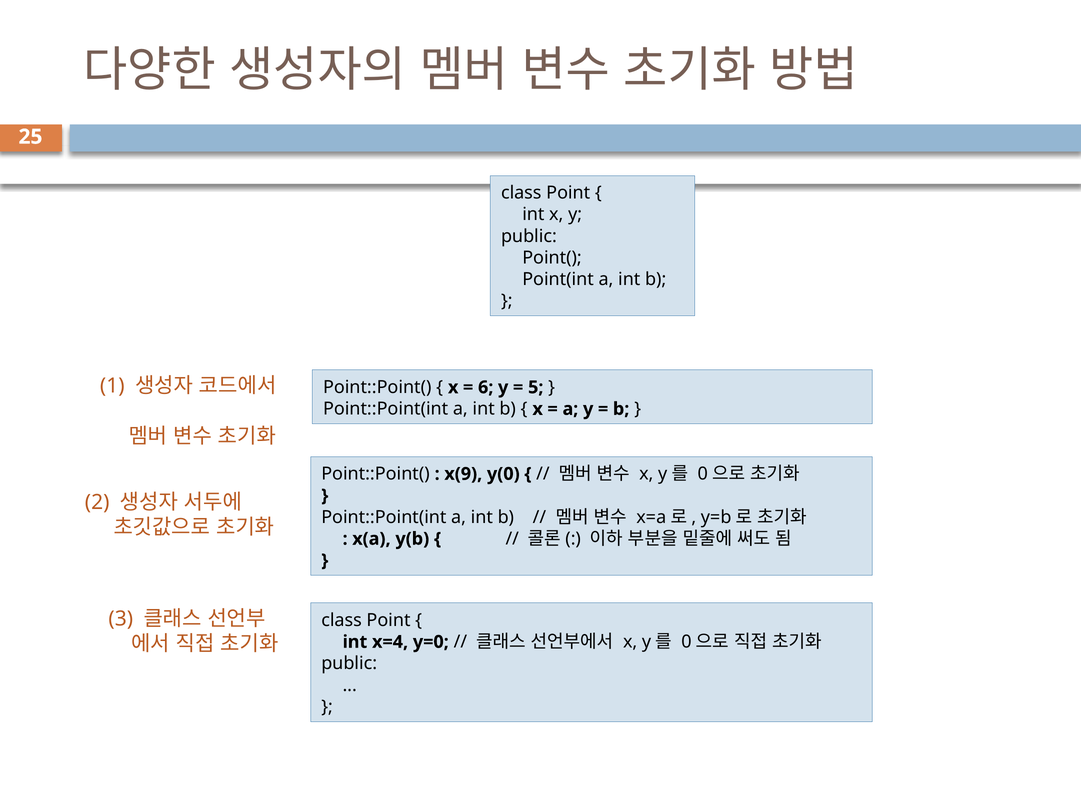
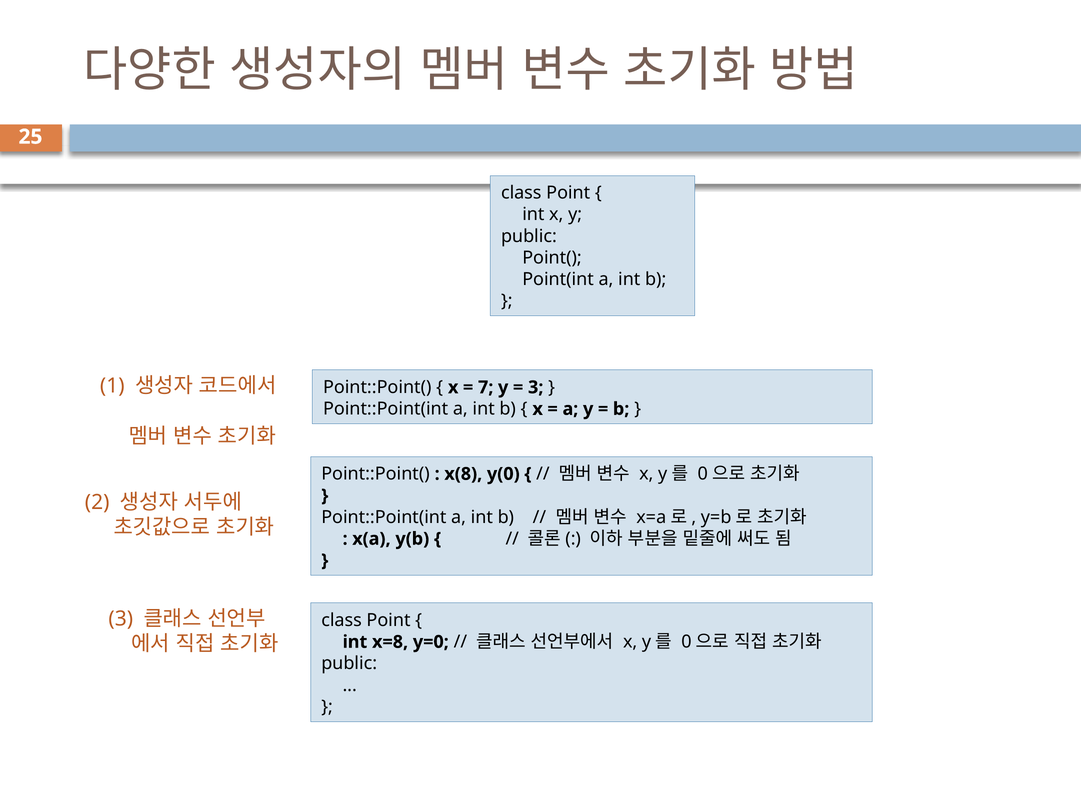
6: 6 -> 7
5 at (536, 387): 5 -> 3
x(9: x(9 -> x(8
x=4: x=4 -> x=8
